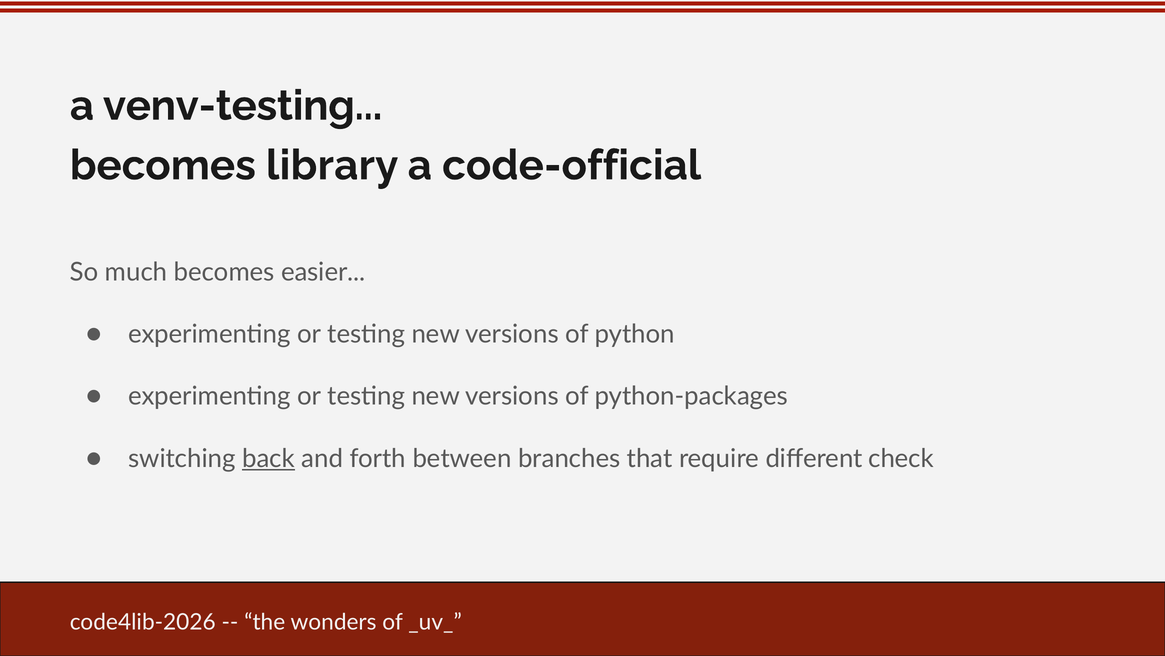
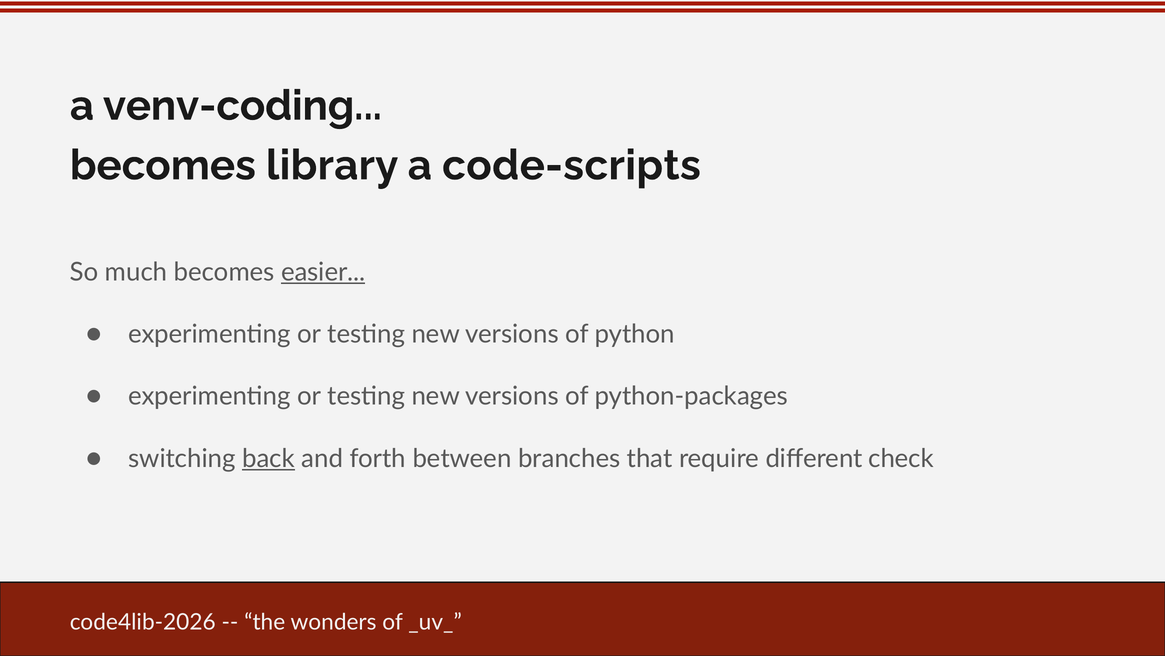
venv-testing: venv-testing -> venv-coding
code-official: code-official -> code-scripts
easier underline: none -> present
